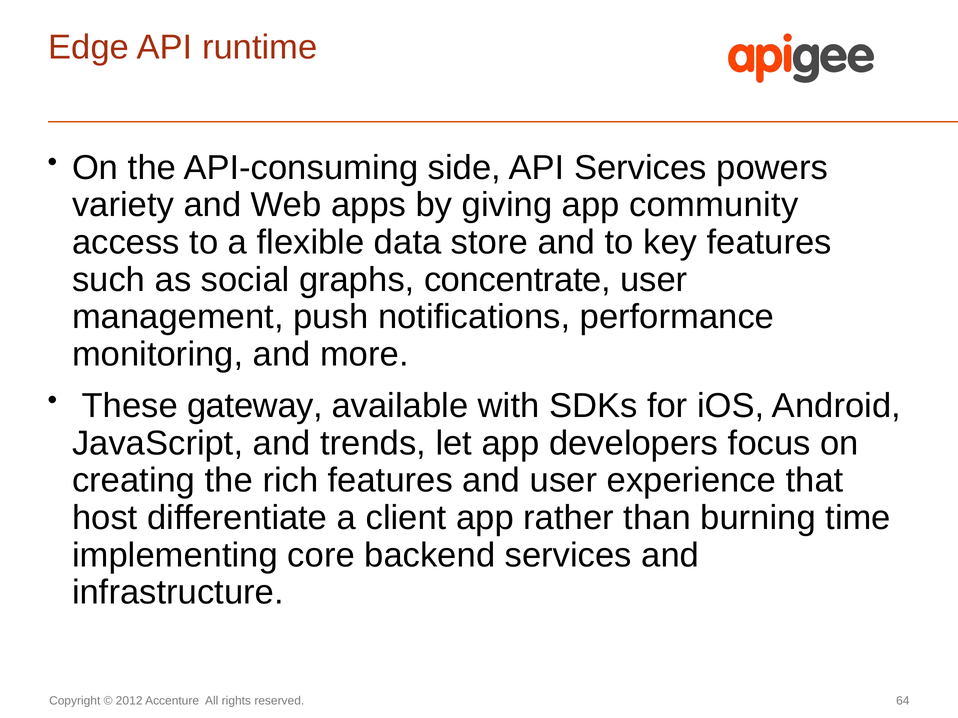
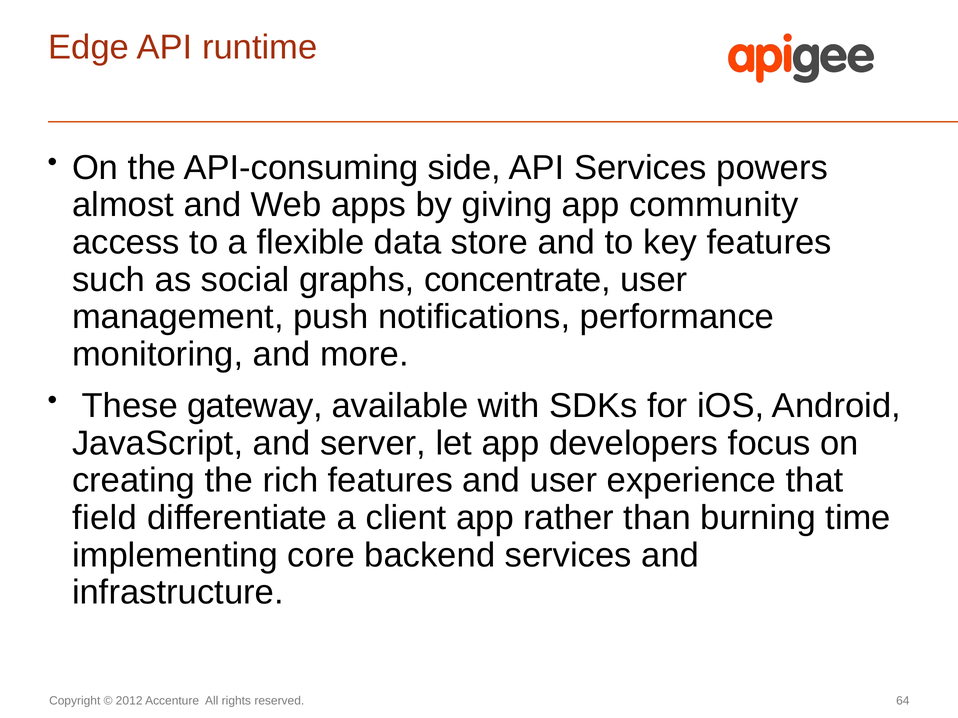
variety: variety -> almost
trends: trends -> server
host: host -> field
